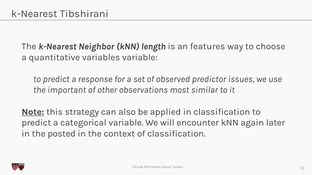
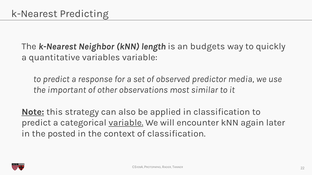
Tibshirani: Tibshirani -> Predicting
features: features -> budgets
choose: choose -> quickly
issues: issues -> media
variable at (126, 123) underline: none -> present
